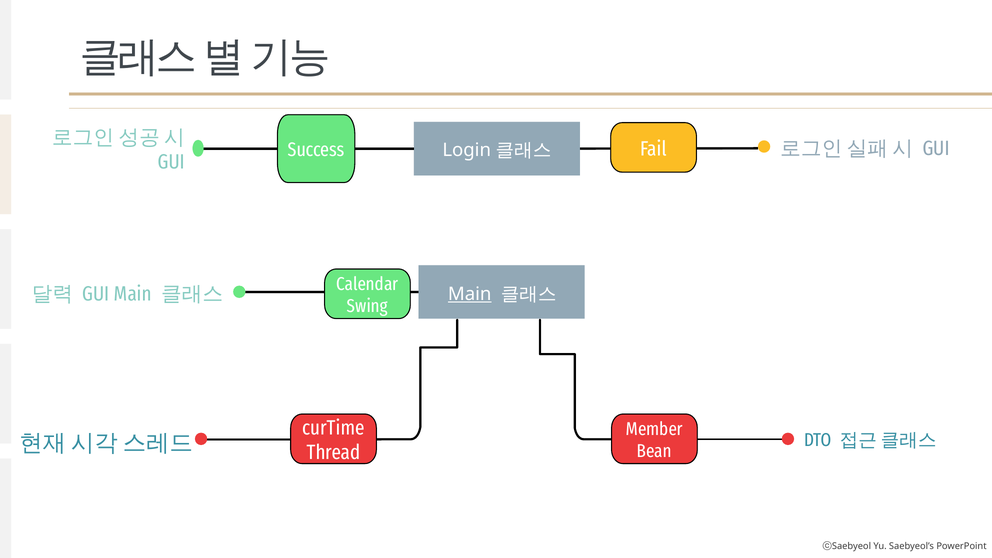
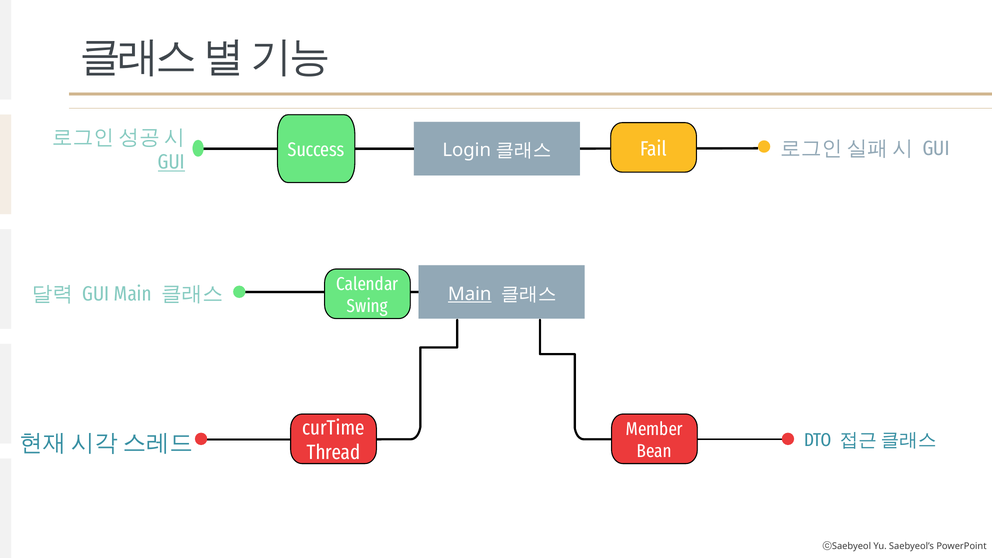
GUI at (171, 162) underline: none -> present
